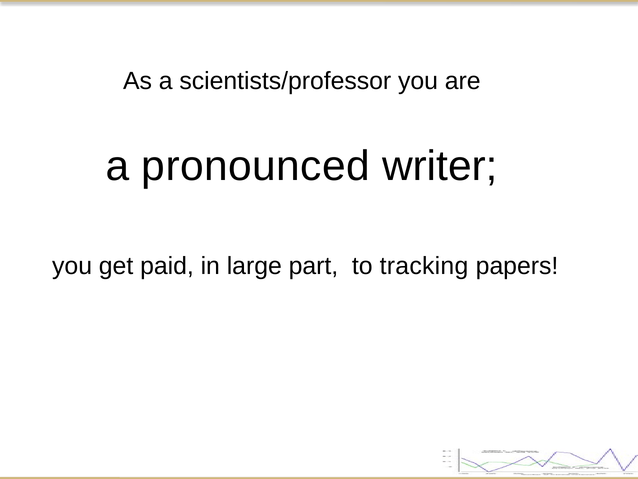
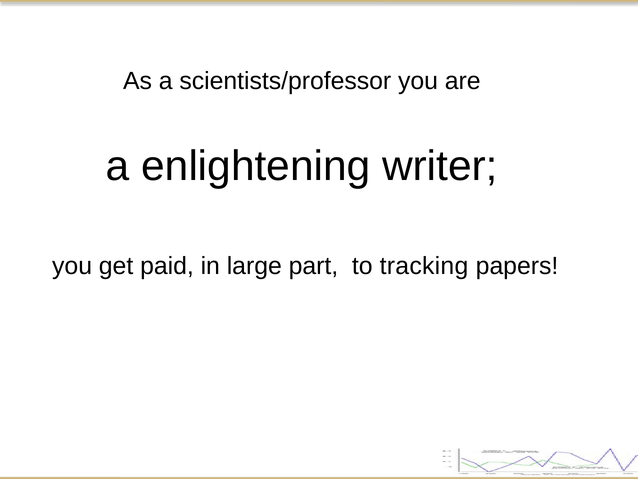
pronounced: pronounced -> enlightening
